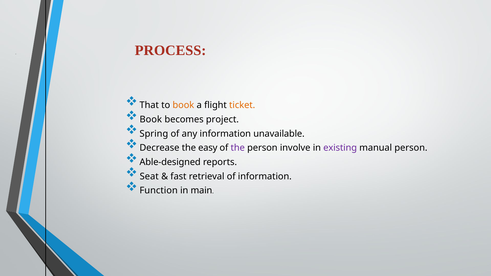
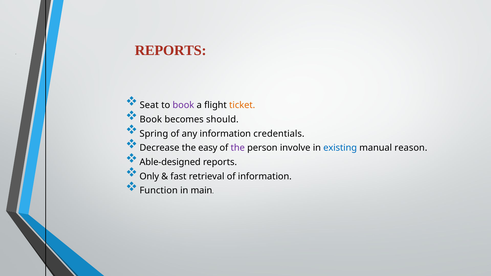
PROCESS at (170, 51): PROCESS -> REPORTS
That: That -> Seat
book at (183, 105) colour: orange -> purple
project: project -> should
unavailable: unavailable -> credentials
existing colour: purple -> blue
manual person: person -> reason
Seat: Seat -> Only
